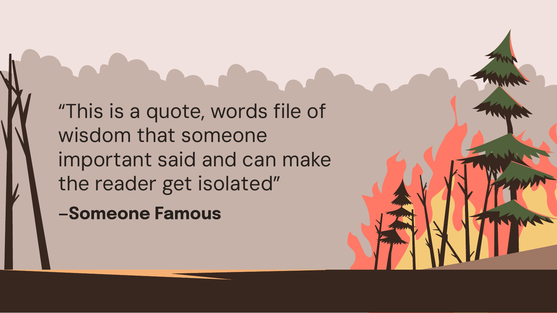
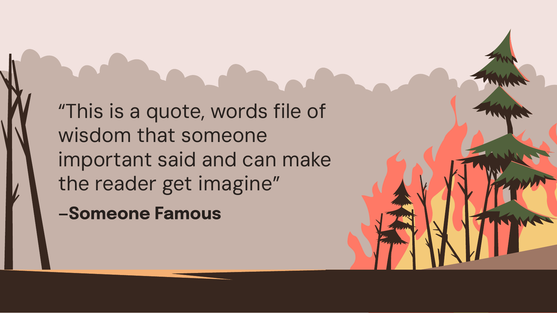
isolated: isolated -> imagine
